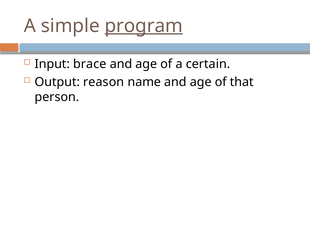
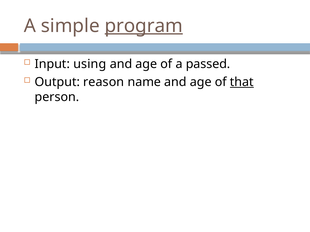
brace: brace -> using
certain: certain -> passed
that underline: none -> present
